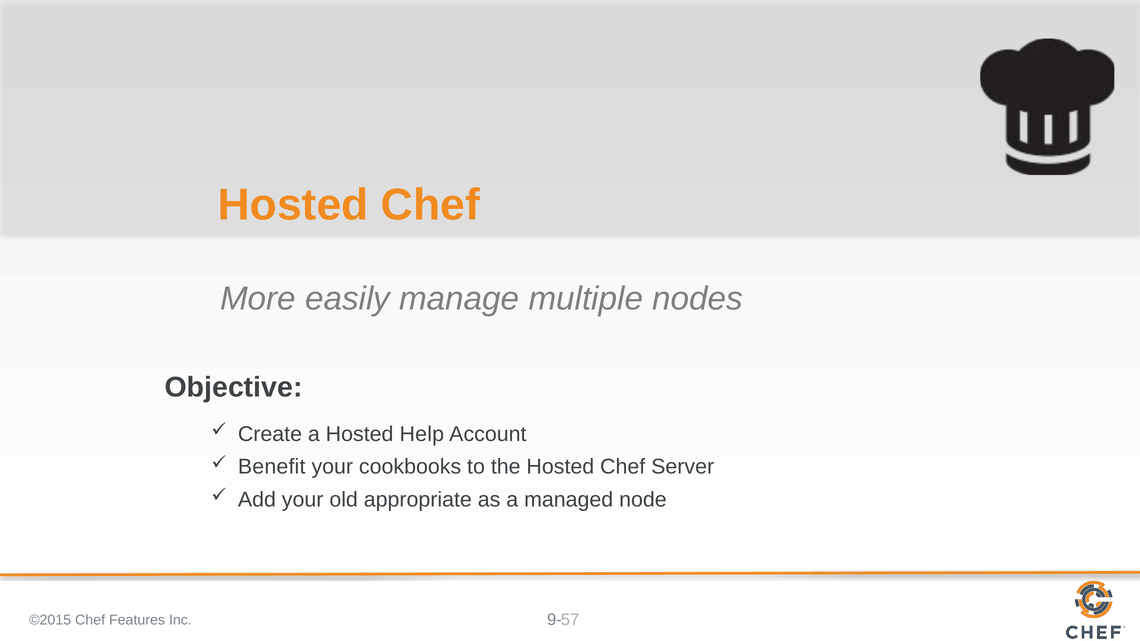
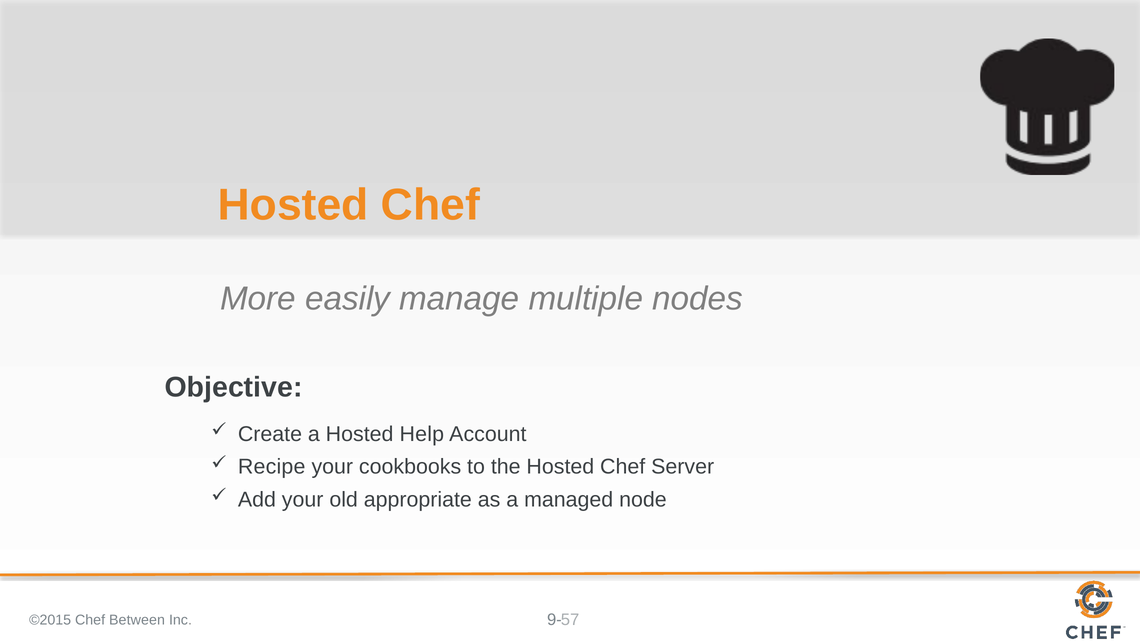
Benefit: Benefit -> Recipe
Features: Features -> Between
